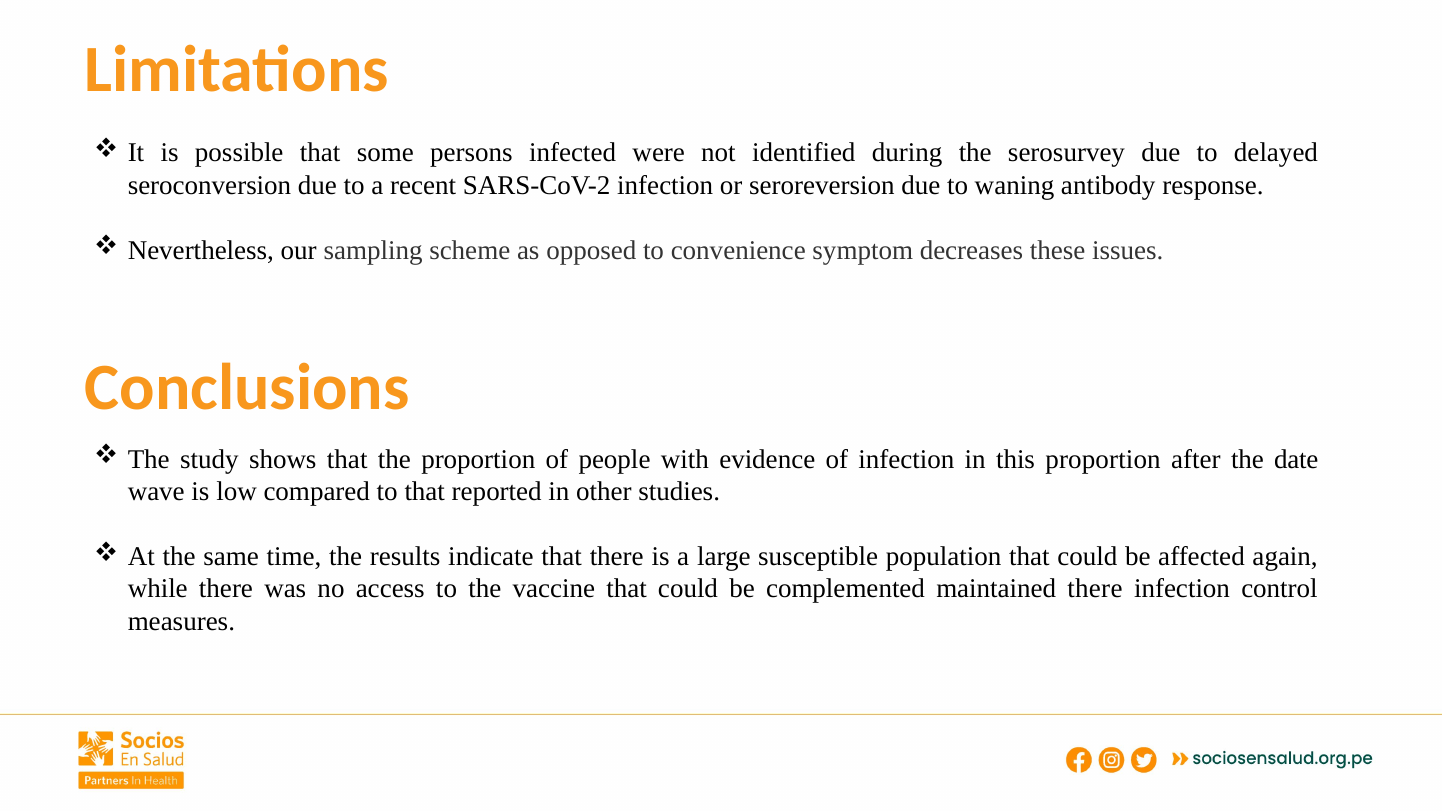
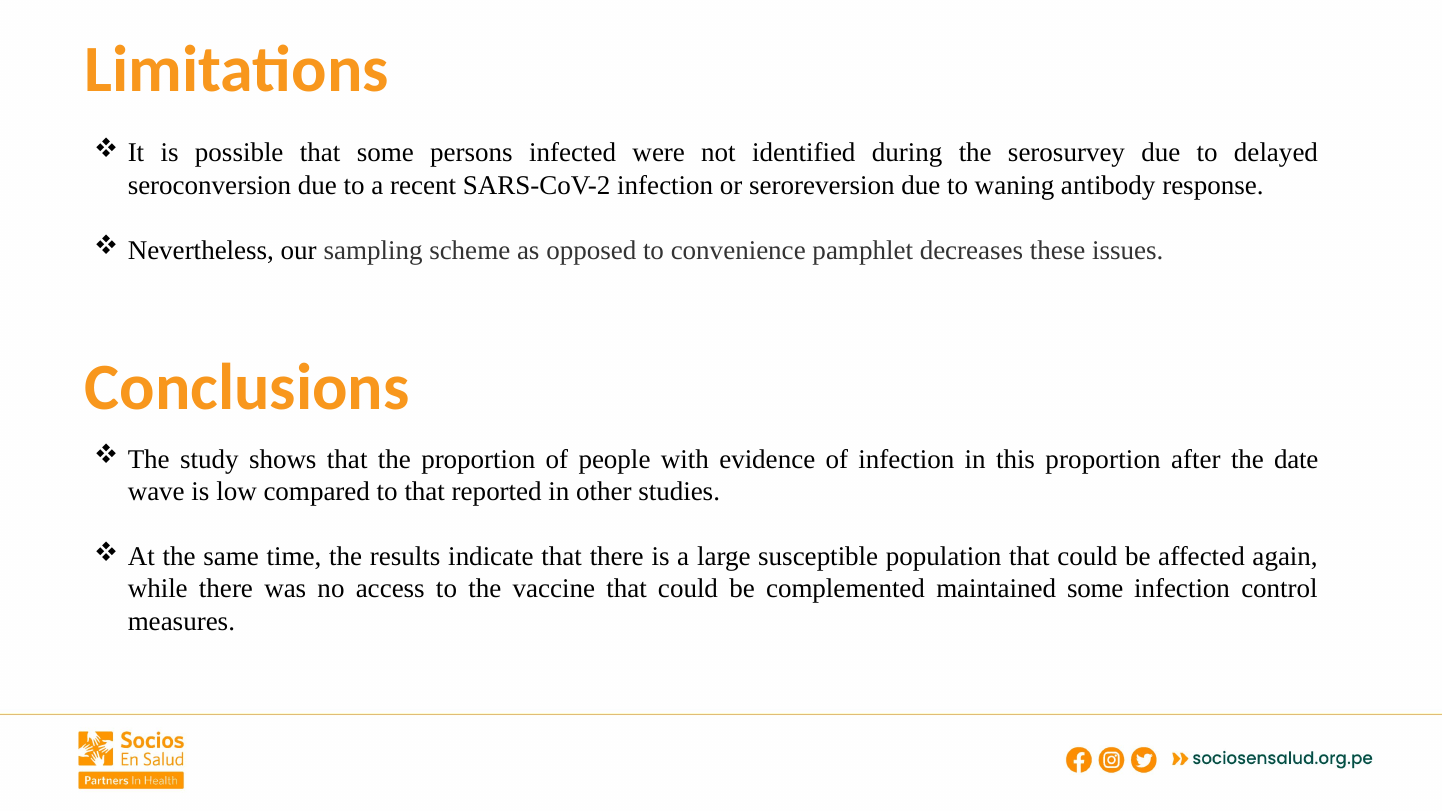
symptom: symptom -> pamphlet
maintained there: there -> some
